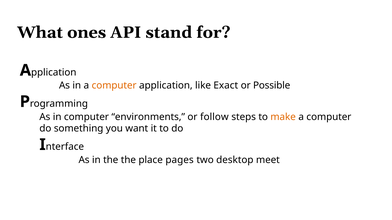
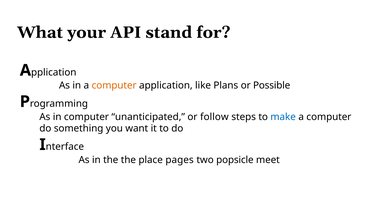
ones: ones -> your
Exact: Exact -> Plans
environments: environments -> unanticipated
make colour: orange -> blue
desktop: desktop -> popsicle
